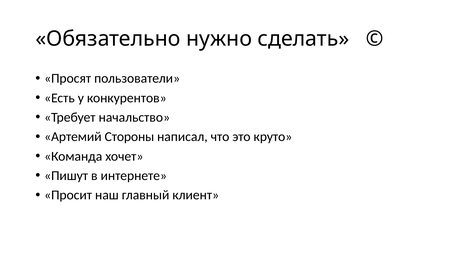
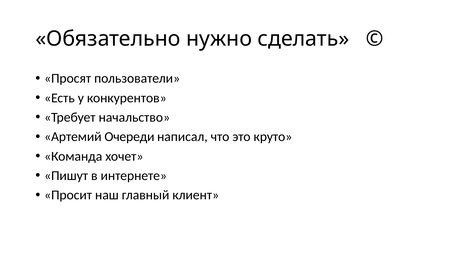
Стороны: Стороны -> Очереди
